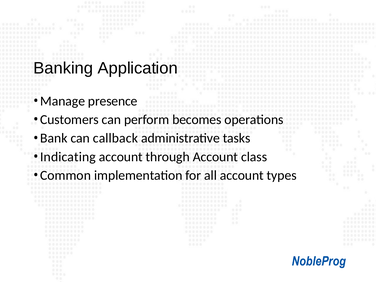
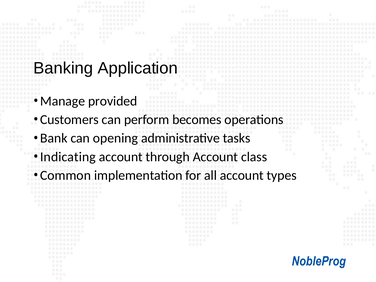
presence: presence -> provided
callback: callback -> opening
